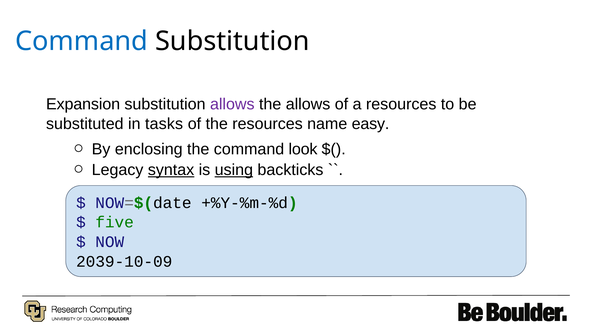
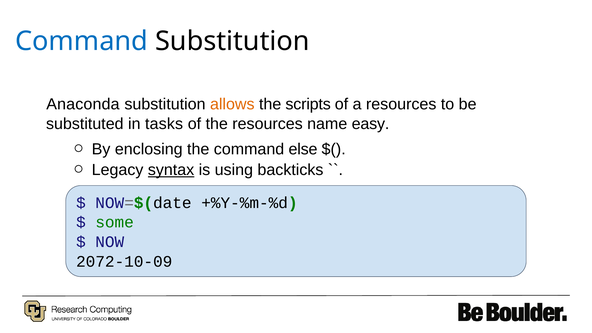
Expansion: Expansion -> Anaconda
allows at (232, 104) colour: purple -> orange
the allows: allows -> scripts
look: look -> else
using underline: present -> none
five: five -> some
2039-10-09: 2039-10-09 -> 2072-10-09
